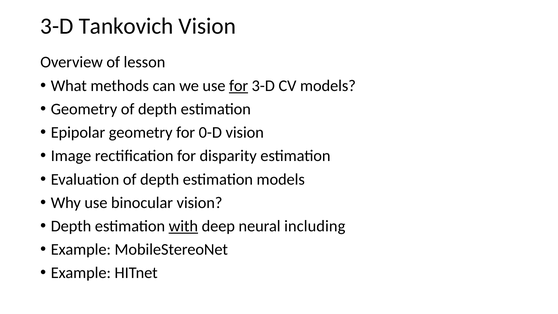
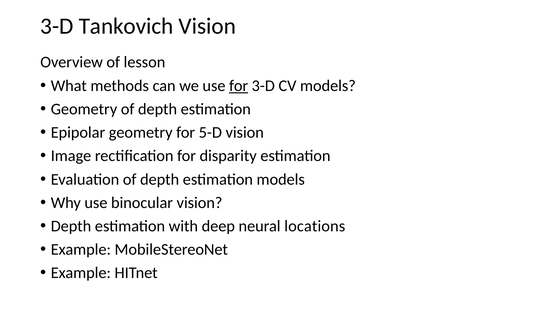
0-D: 0-D -> 5-D
with underline: present -> none
including: including -> locations
